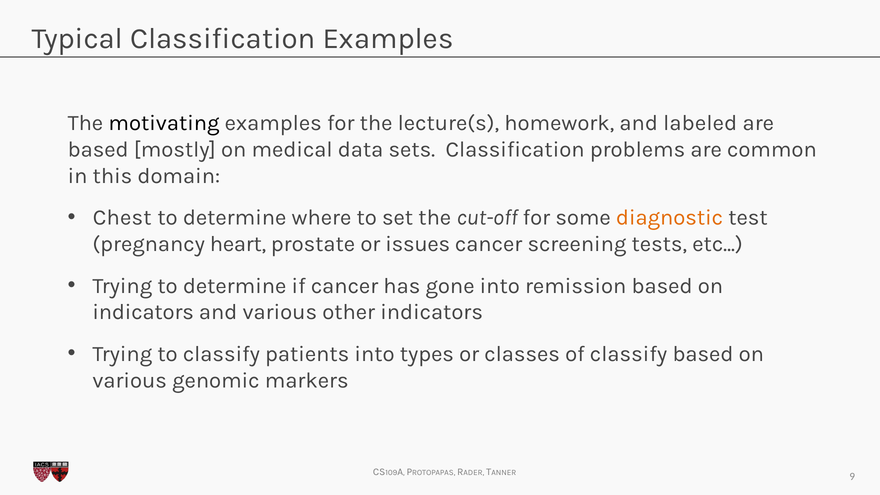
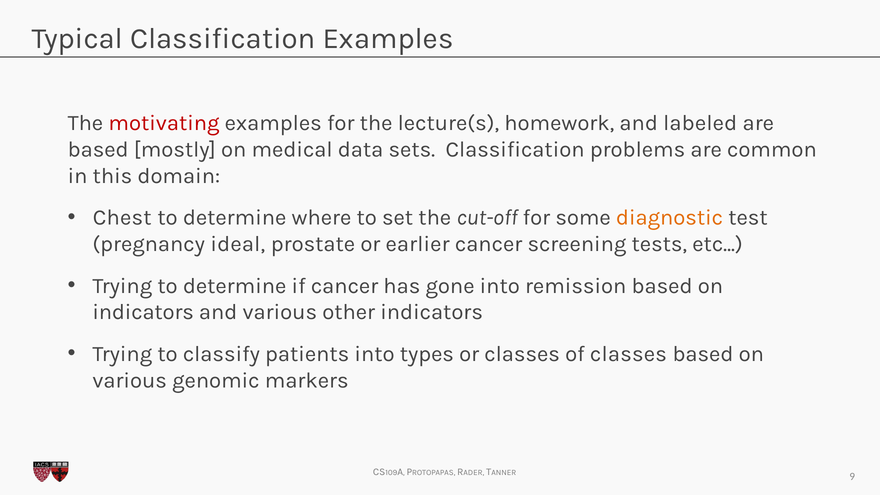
motivating colour: black -> red
heart: heart -> ideal
issues: issues -> earlier
of classify: classify -> classes
